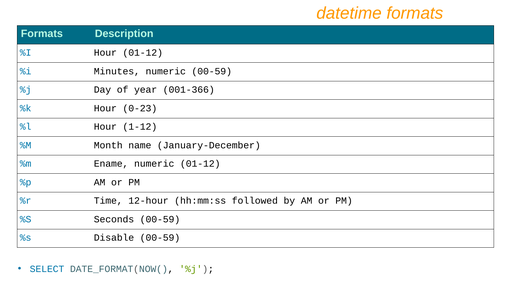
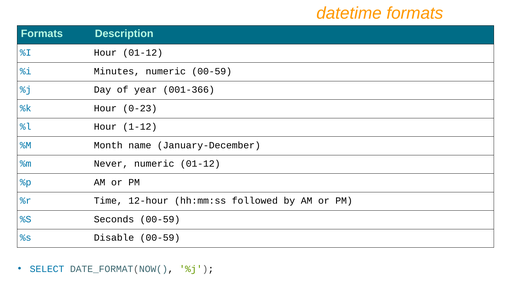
Ename: Ename -> Never
